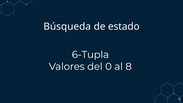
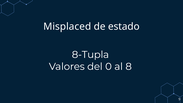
Búsqueda: Búsqueda -> Misplaced
6-Tupla: 6-Tupla -> 8-Tupla
